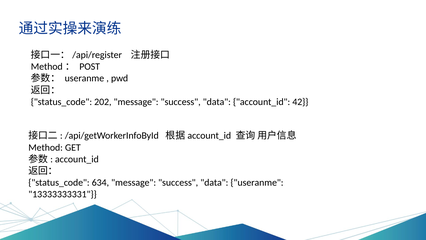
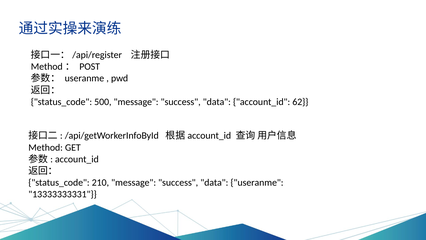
202: 202 -> 500
42: 42 -> 62
634: 634 -> 210
